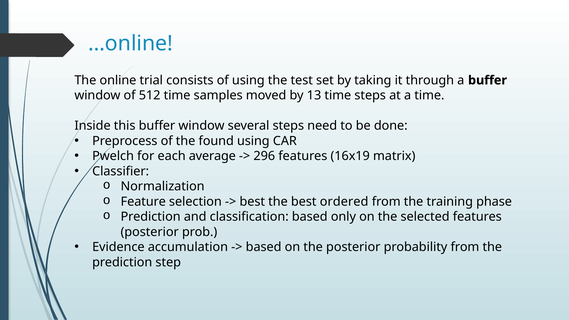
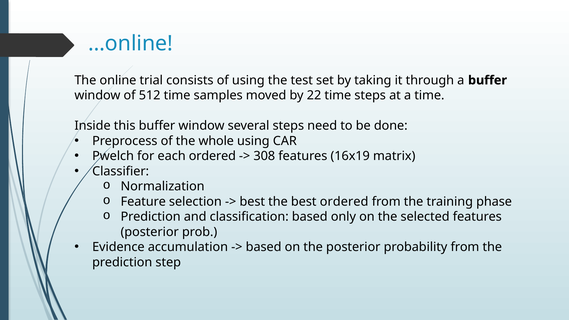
13: 13 -> 22
found: found -> whole
each average: average -> ordered
296: 296 -> 308
